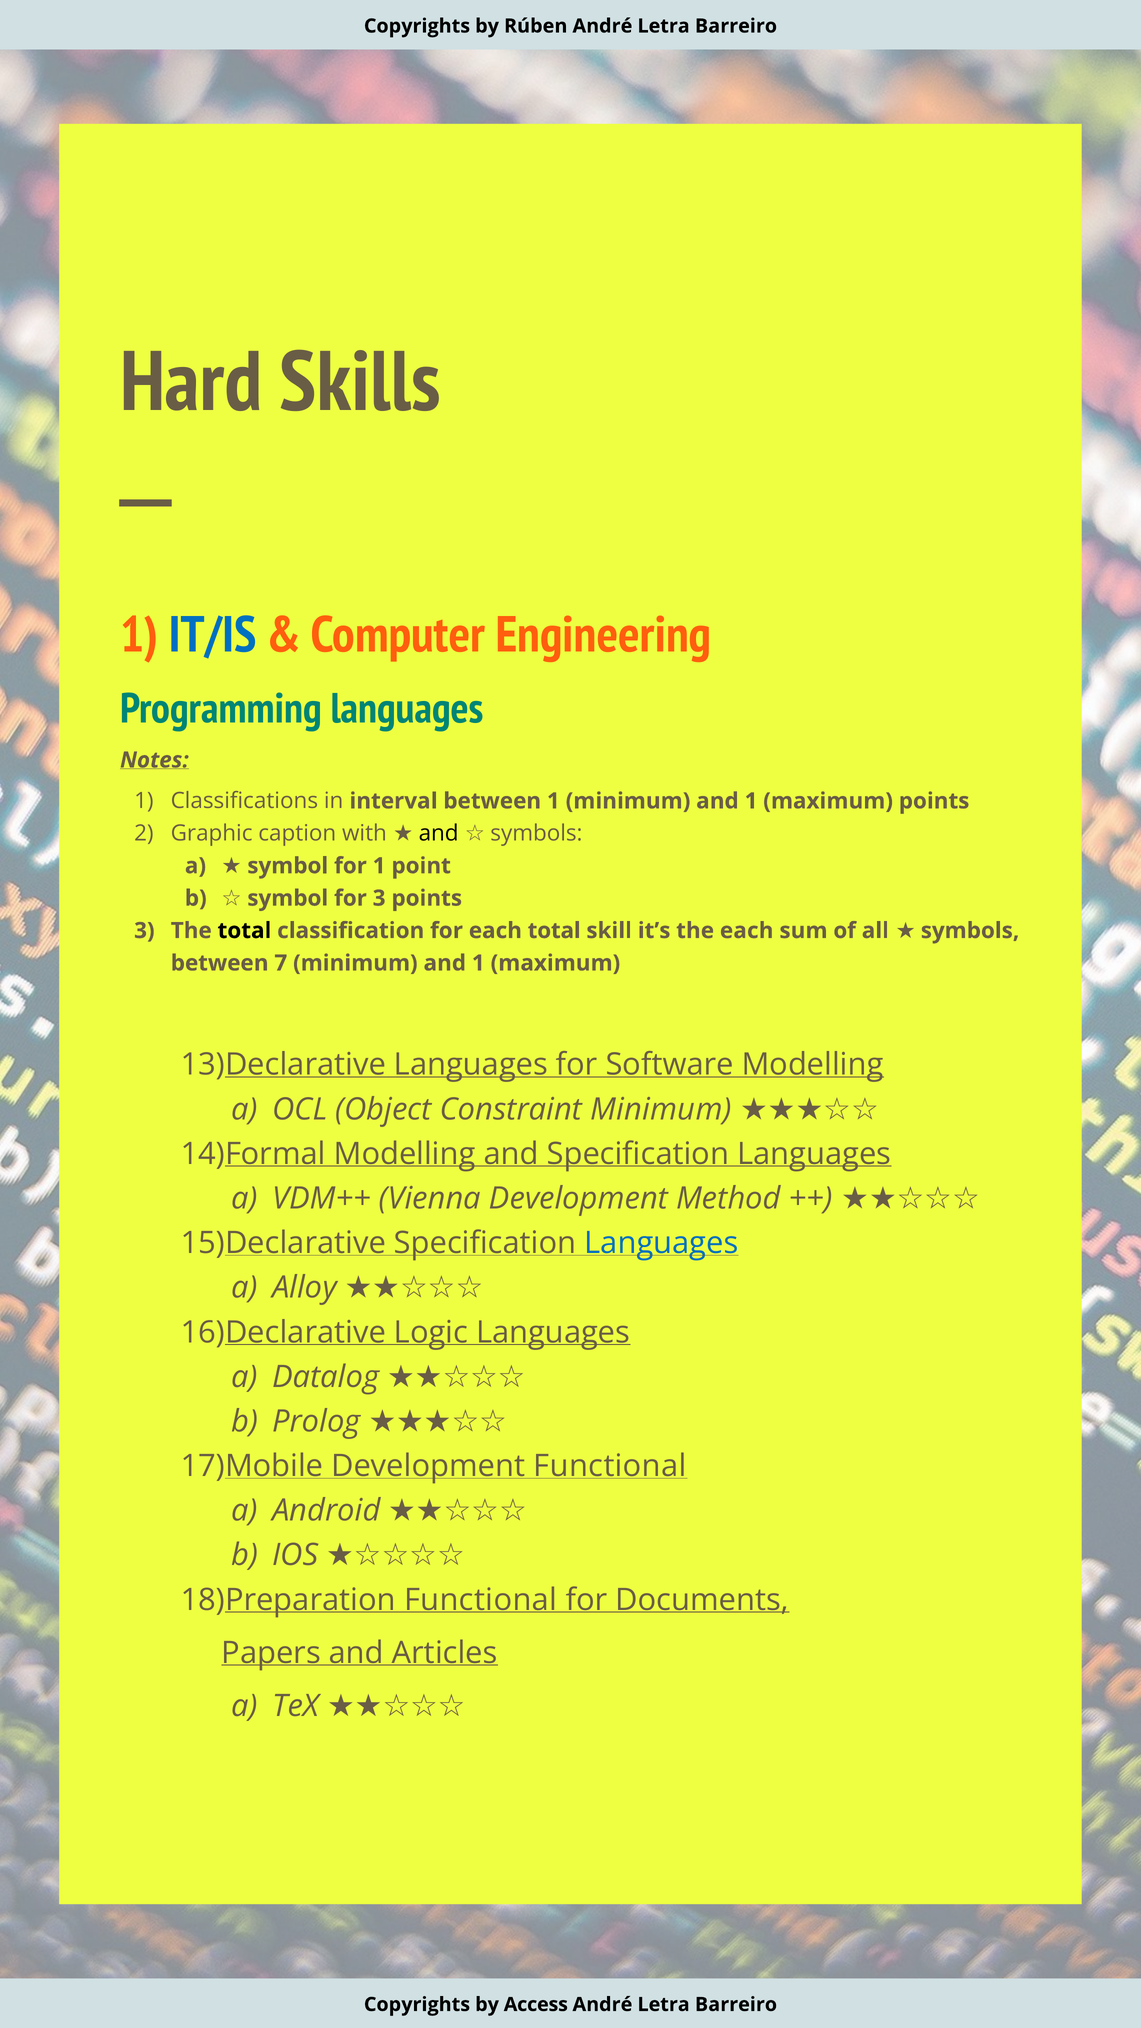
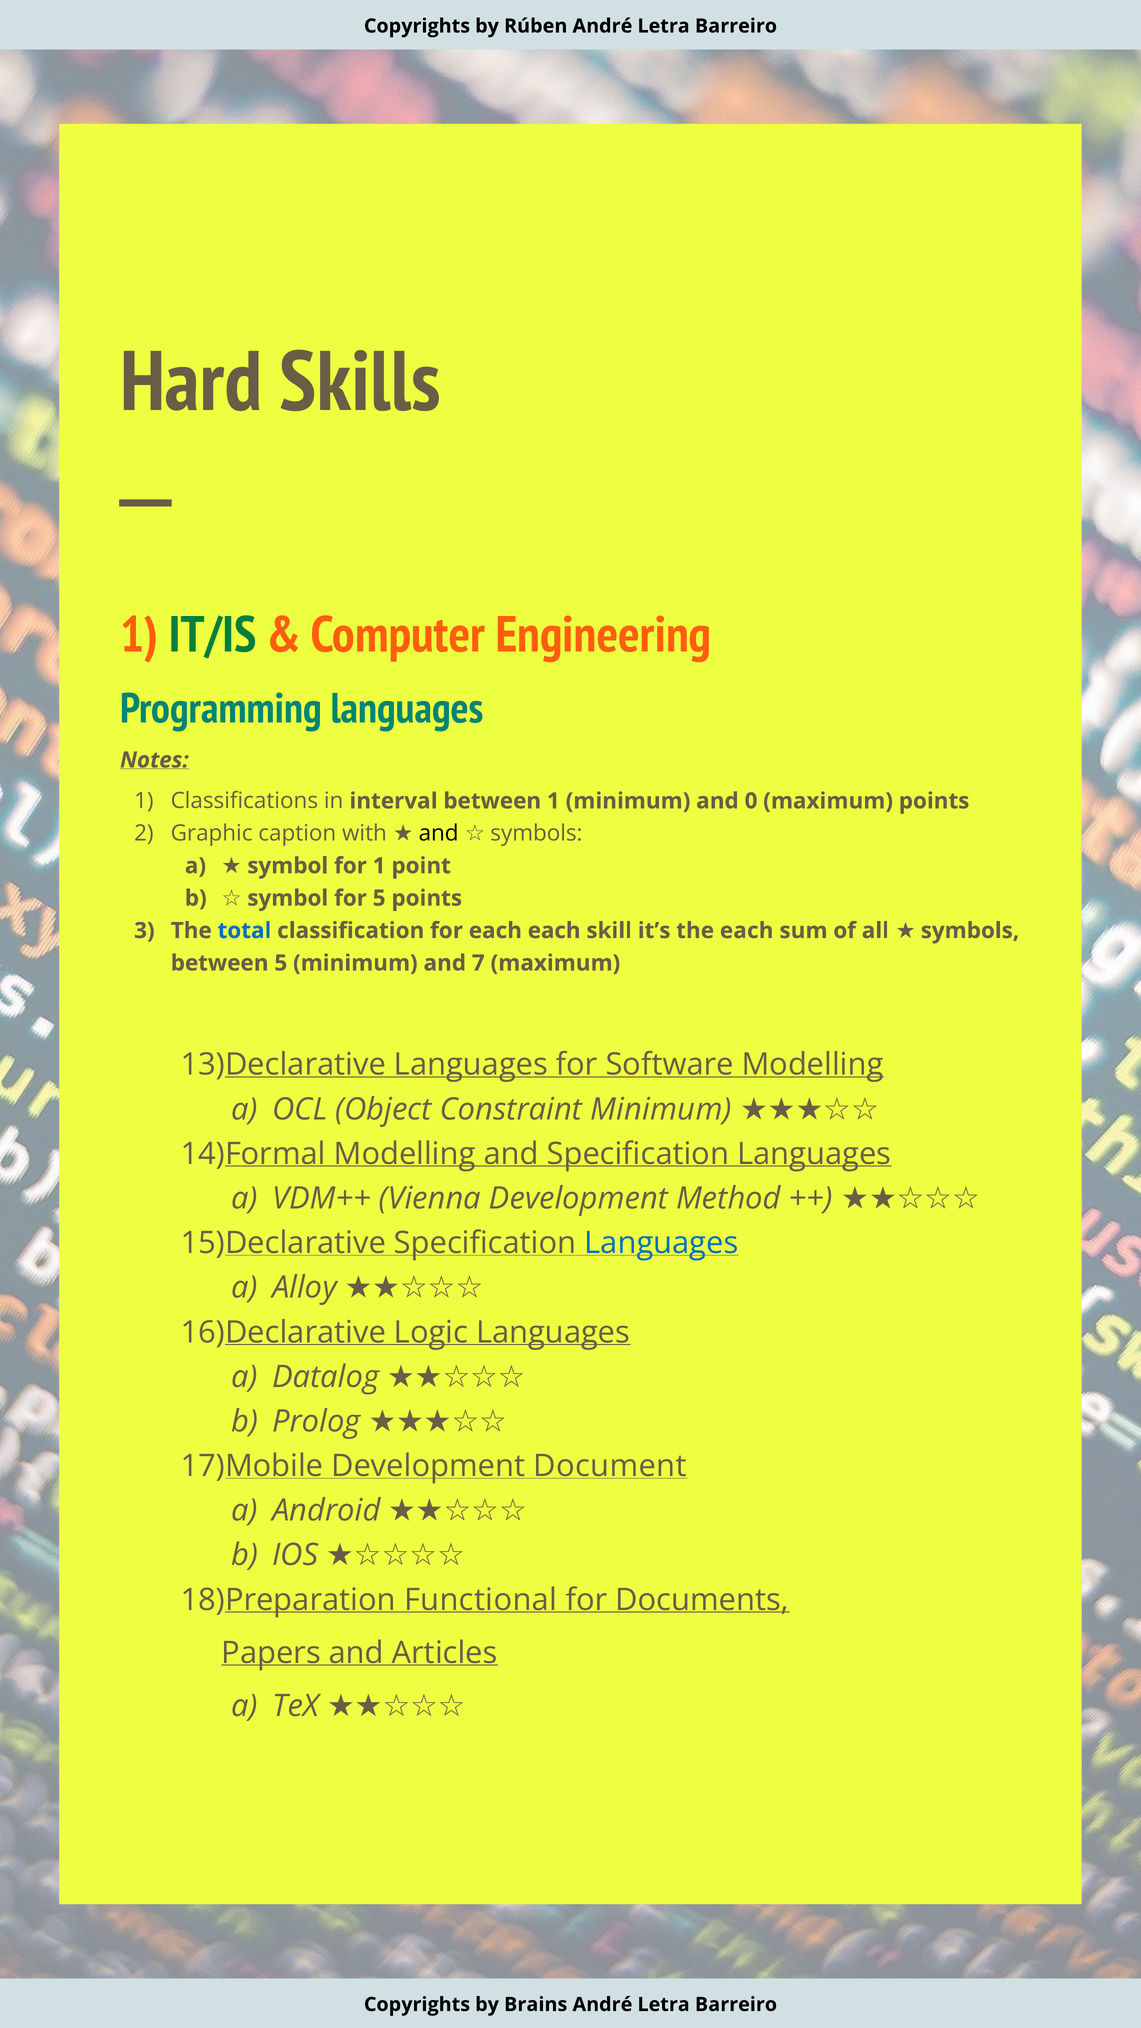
IT/IS colour: blue -> green
1 minimum and 1: 1 -> 0
for 3: 3 -> 5
total at (245, 931) colour: black -> blue
each total: total -> each
between 7: 7 -> 5
1 at (478, 963): 1 -> 7
Development Functional: Functional -> Document
Access: Access -> Brains
